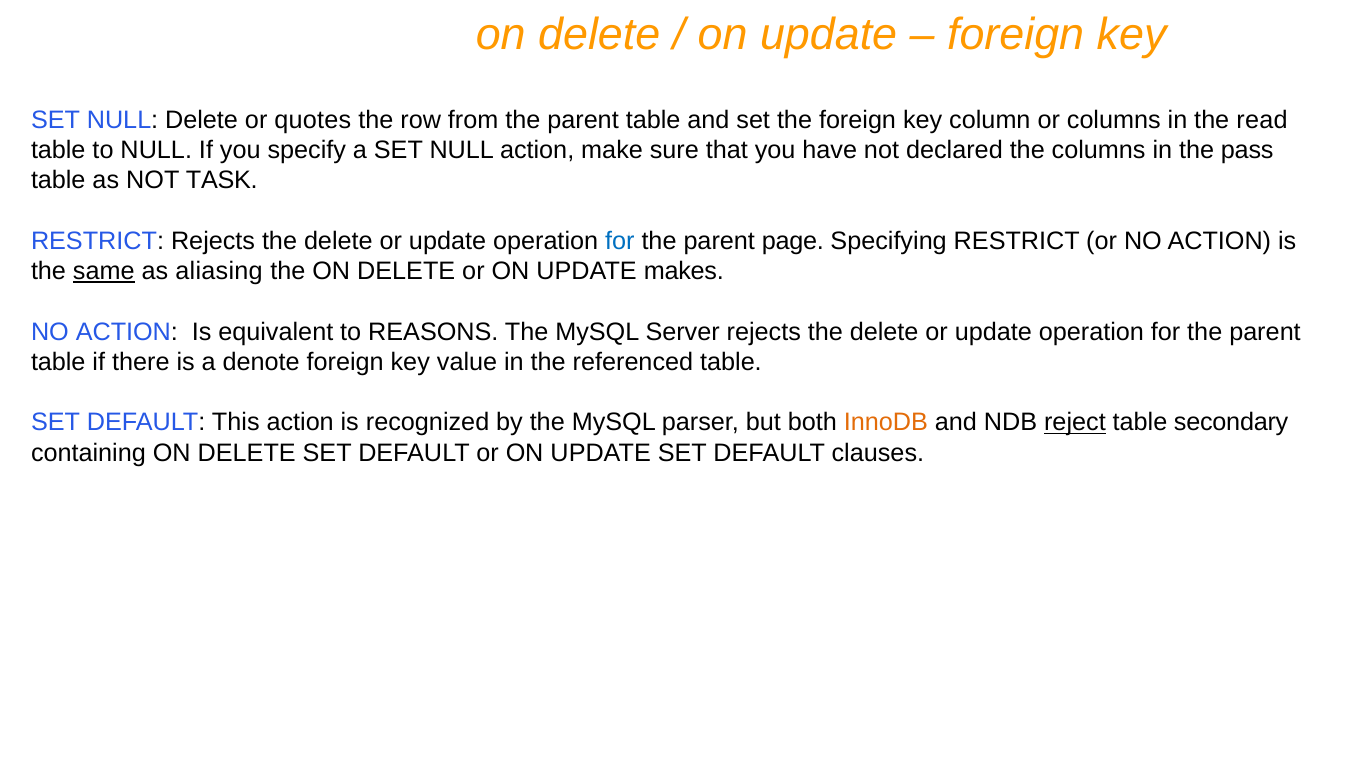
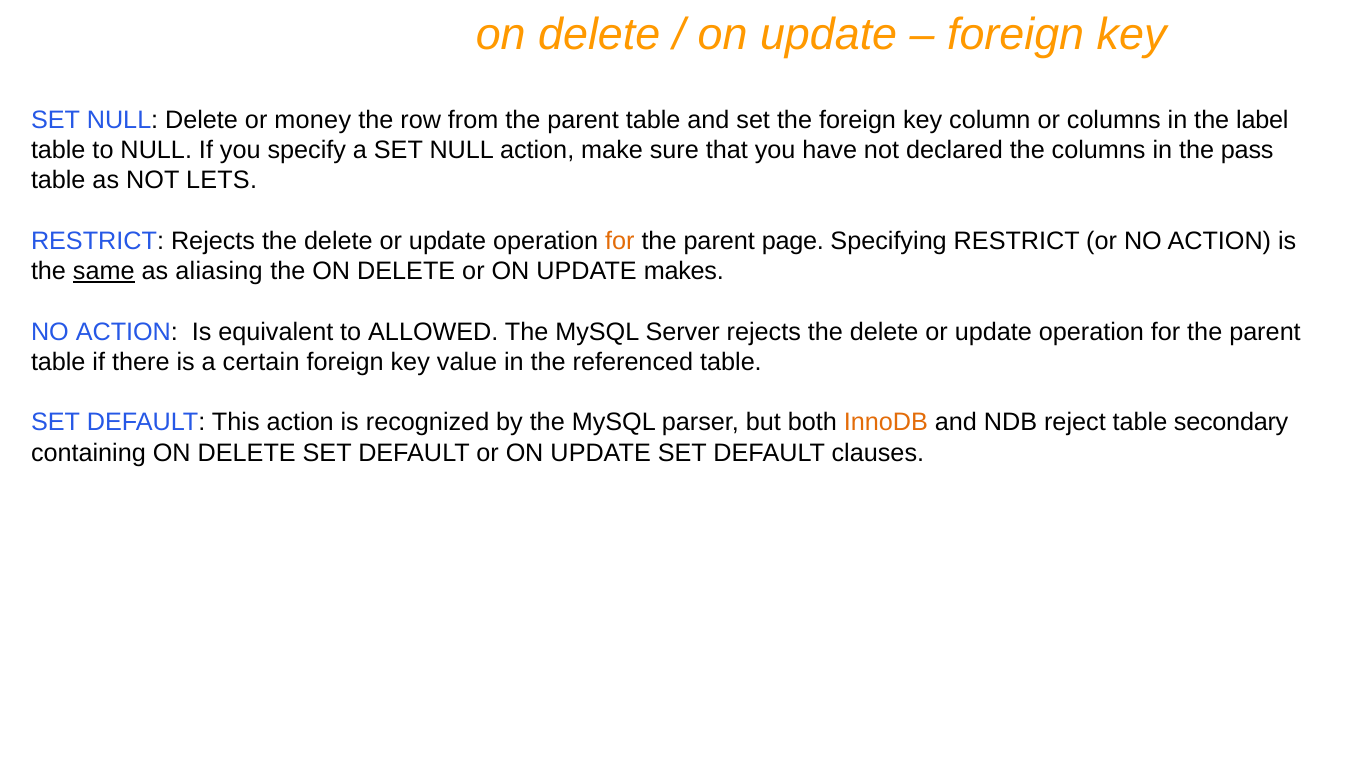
quotes: quotes -> money
read: read -> label
TASK: TASK -> LETS
for at (620, 241) colour: blue -> orange
REASONS: REASONS -> ALLOWED
denote: denote -> certain
reject underline: present -> none
